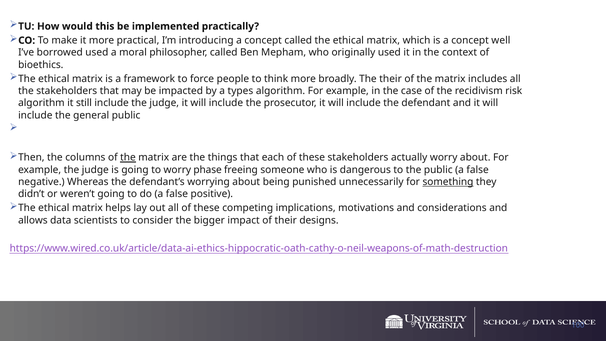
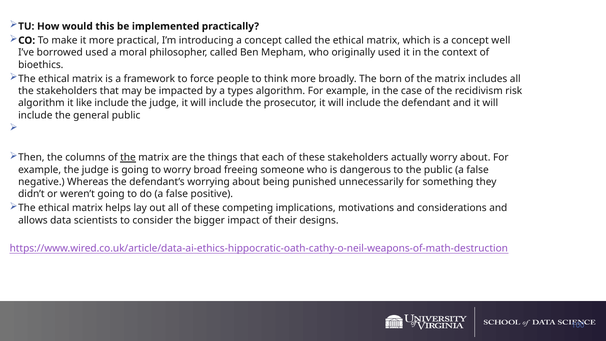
The their: their -> born
still: still -> like
phase: phase -> broad
something underline: present -> none
